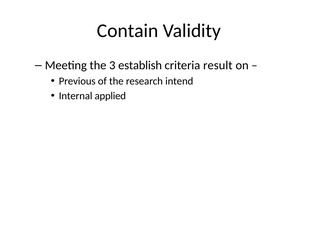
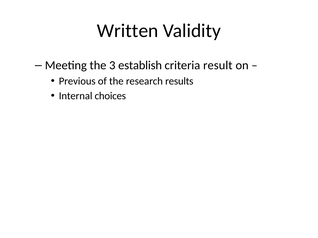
Contain: Contain -> Written
intend: intend -> results
applied: applied -> choices
